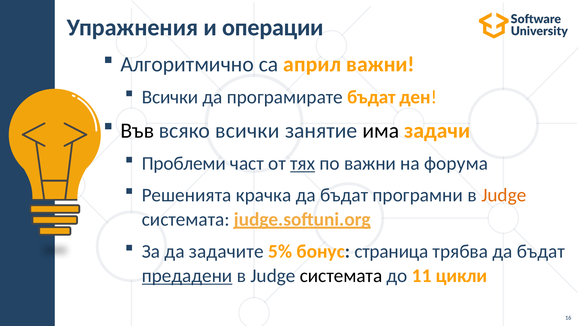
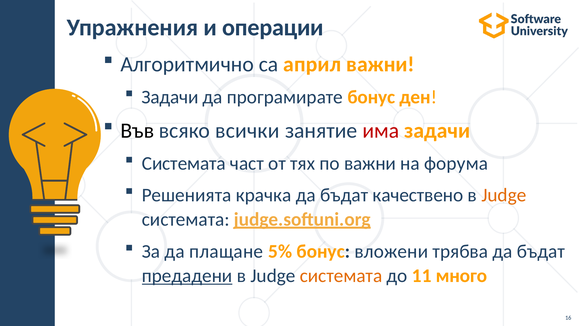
Всички at (170, 97): Всички -> Задачи
програмирате бъдат: бъдат -> бонус
има colour: black -> red
Проблеми at (184, 163): Проблеми -> Системата
тях underline: present -> none
програмни: програмни -> качествено
задачите: задачите -> плащане
страница: страница -> вложени
системата at (341, 276) colour: black -> orange
цикли: цикли -> много
